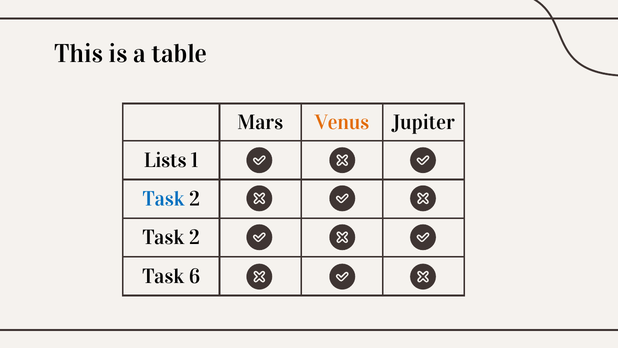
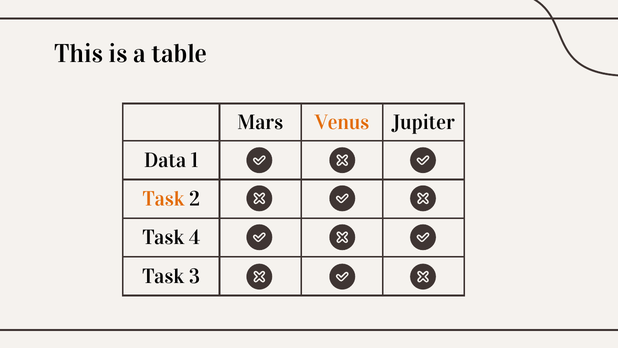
Lists: Lists -> Data
Task at (164, 199) colour: blue -> orange
2 at (194, 237): 2 -> 4
6: 6 -> 3
